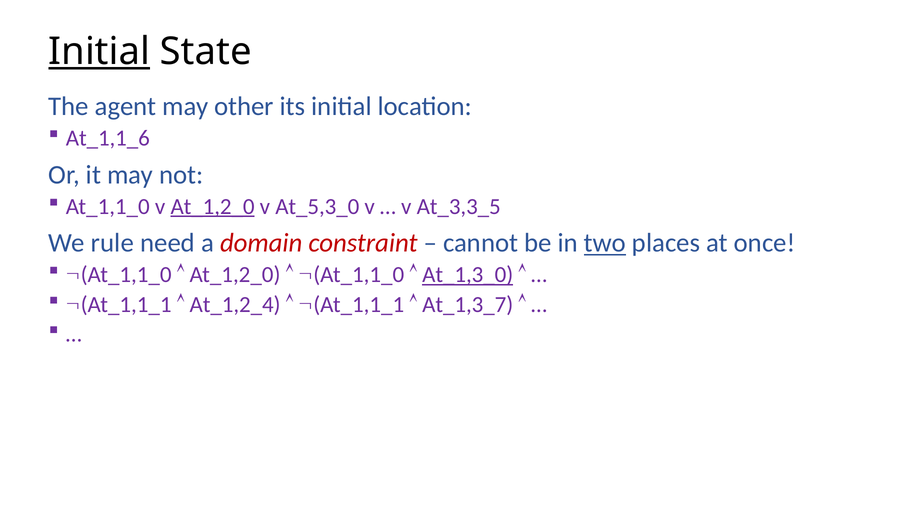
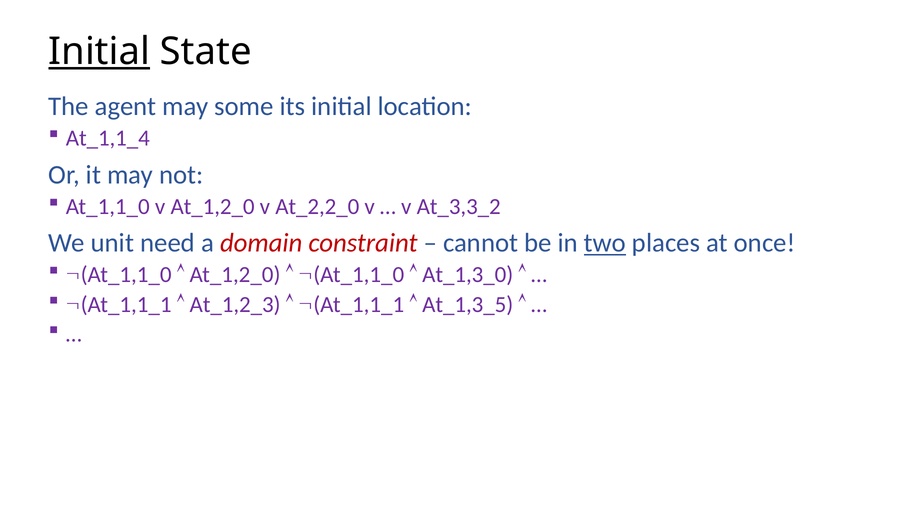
other: other -> some
At_1,1_6: At_1,1_6 -> At_1,1_4
At_1,2_0 at (213, 206) underline: present -> none
At_5,3_0: At_5,3_0 -> At_2,2_0
At_3,3_5: At_3,3_5 -> At_3,3_2
rule: rule -> unit
At_1,3_0 underline: present -> none
At_1,2_4: At_1,2_4 -> At_1,2_3
At_1,3_7: At_1,3_7 -> At_1,3_5
